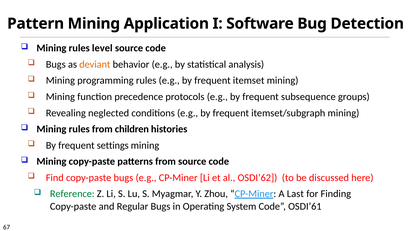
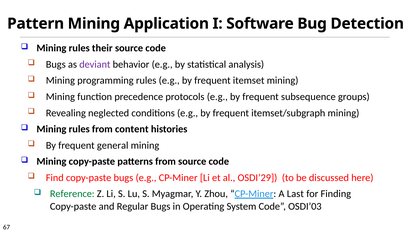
level: level -> their
deviant colour: orange -> purple
children: children -> content
settings: settings -> general
OSDI’62: OSDI’62 -> OSDI’29
OSDI’61: OSDI’61 -> OSDI’03
